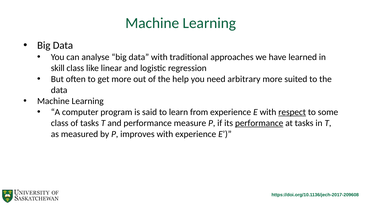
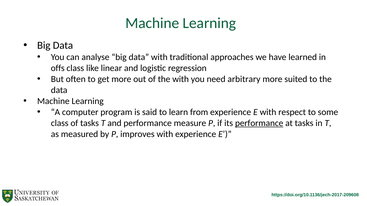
skill: skill -> offs
the help: help -> with
respect underline: present -> none
